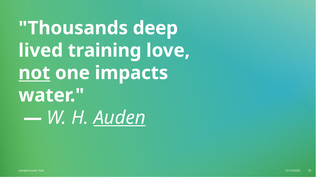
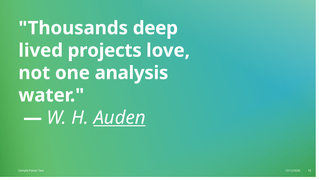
training: training -> projects
not underline: present -> none
impacts: impacts -> analysis
